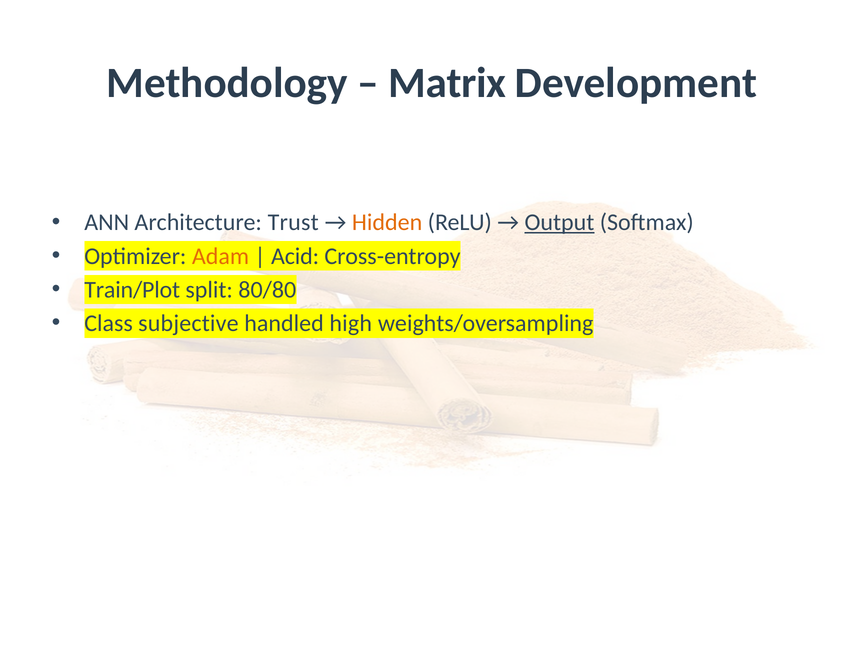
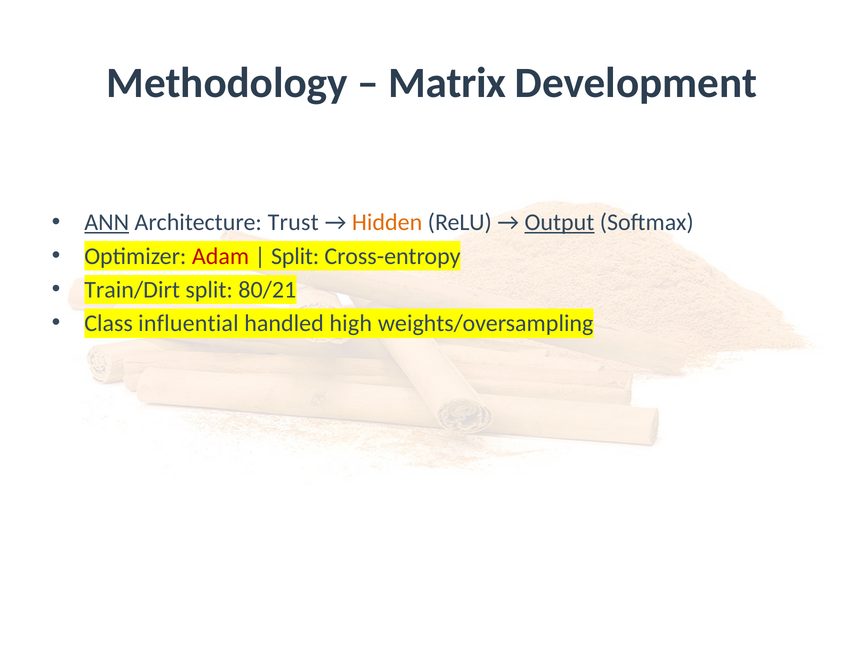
ANN underline: none -> present
Adam colour: orange -> red
Acid at (295, 256): Acid -> Split
Train/Plot: Train/Plot -> Train/Dirt
80/80: 80/80 -> 80/21
subjective: subjective -> influential
